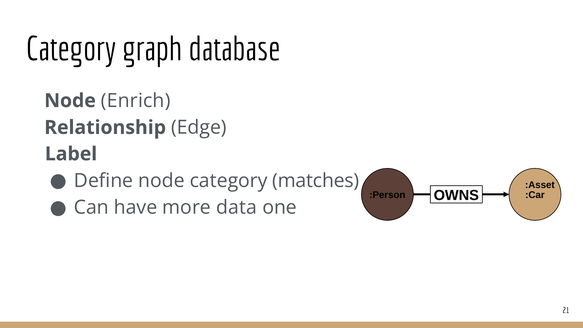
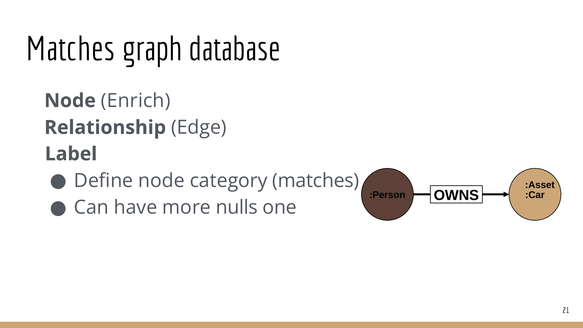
Category at (71, 49): Category -> Matches
data: data -> nulls
